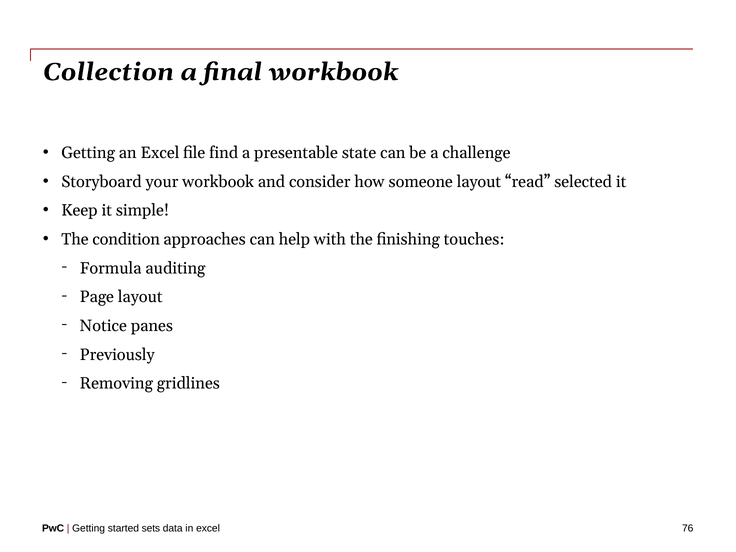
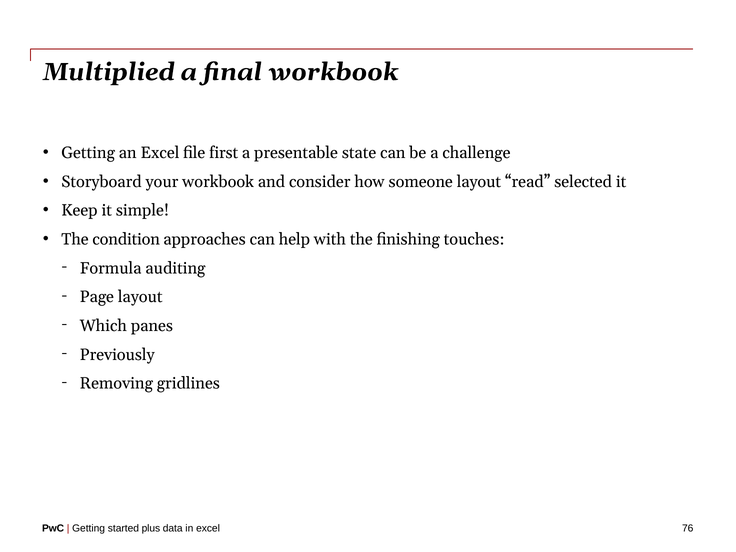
Collection: Collection -> Multiplied
find: find -> first
Notice: Notice -> Which
sets: sets -> plus
